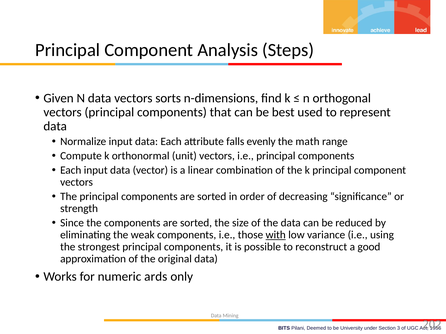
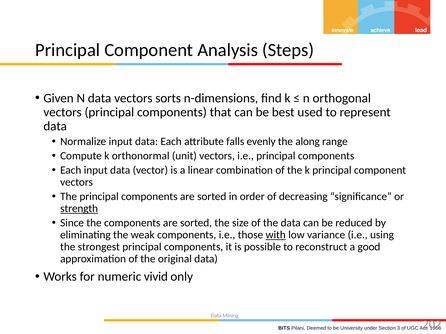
math: math -> along
strength underline: none -> present
ards: ards -> vivid
